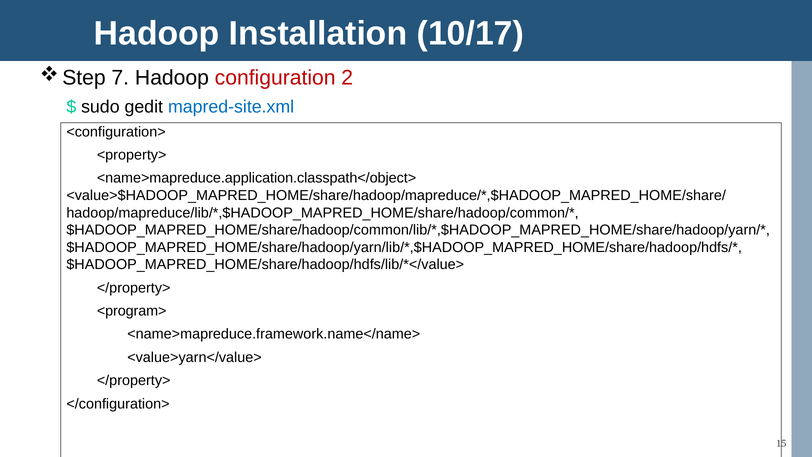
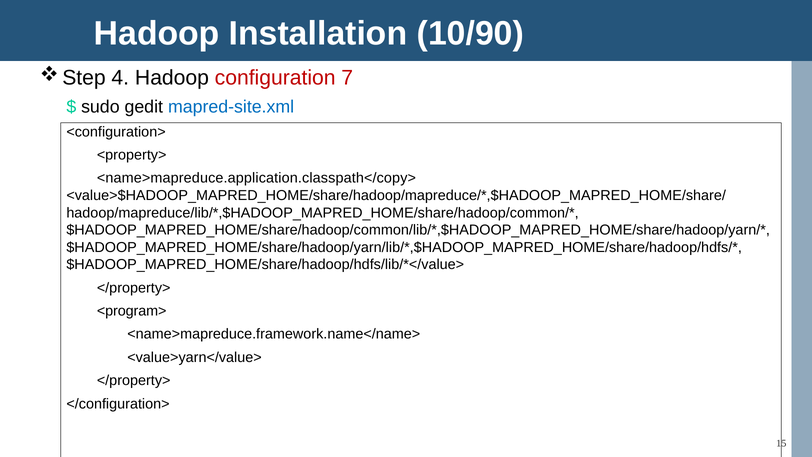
10/17: 10/17 -> 10/90
7: 7 -> 4
2: 2 -> 7
<name>mapreduce.application.classpath</object>: <name>mapreduce.application.classpath</object> -> <name>mapreduce.application.classpath</copy>
